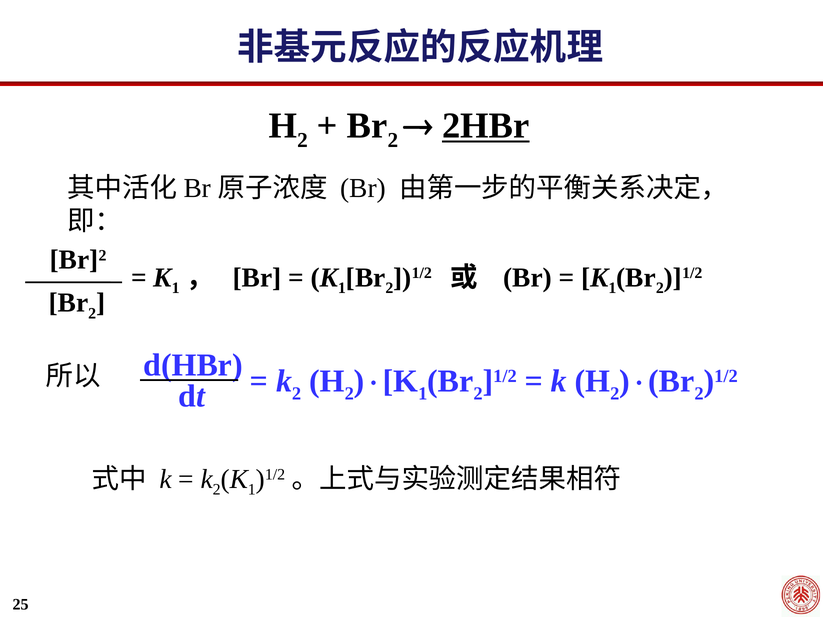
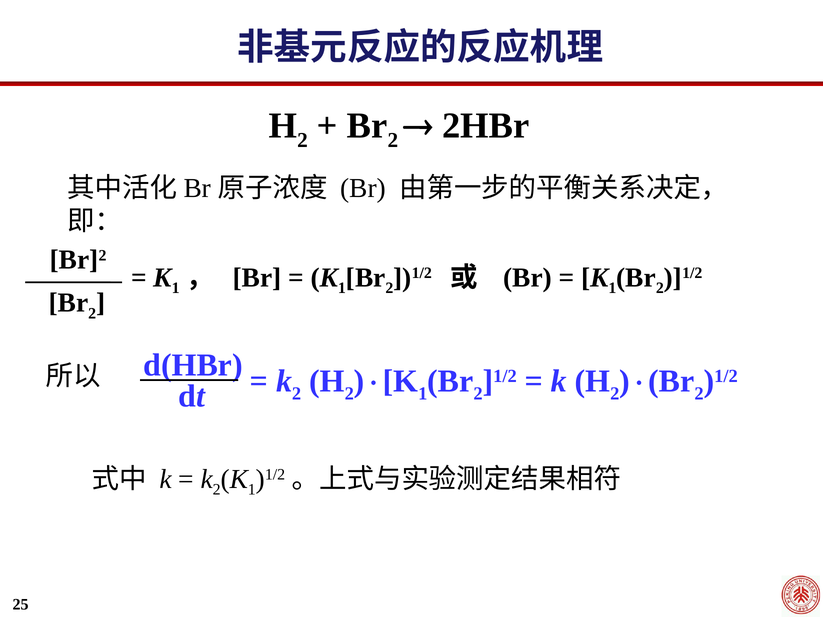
2HBr underline: present -> none
